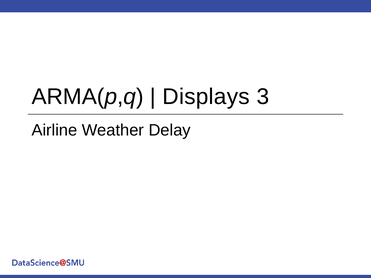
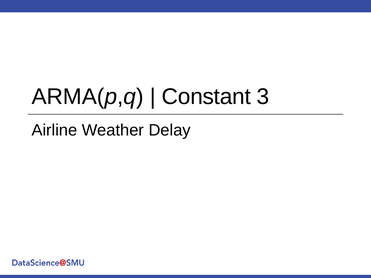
Displays: Displays -> Constant
